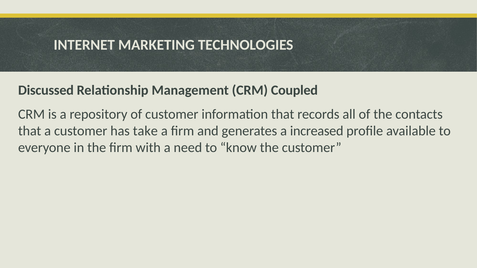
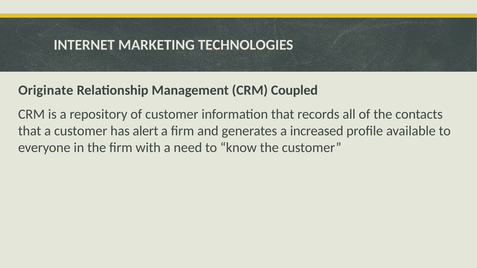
Discussed: Discussed -> Originate
take: take -> alert
